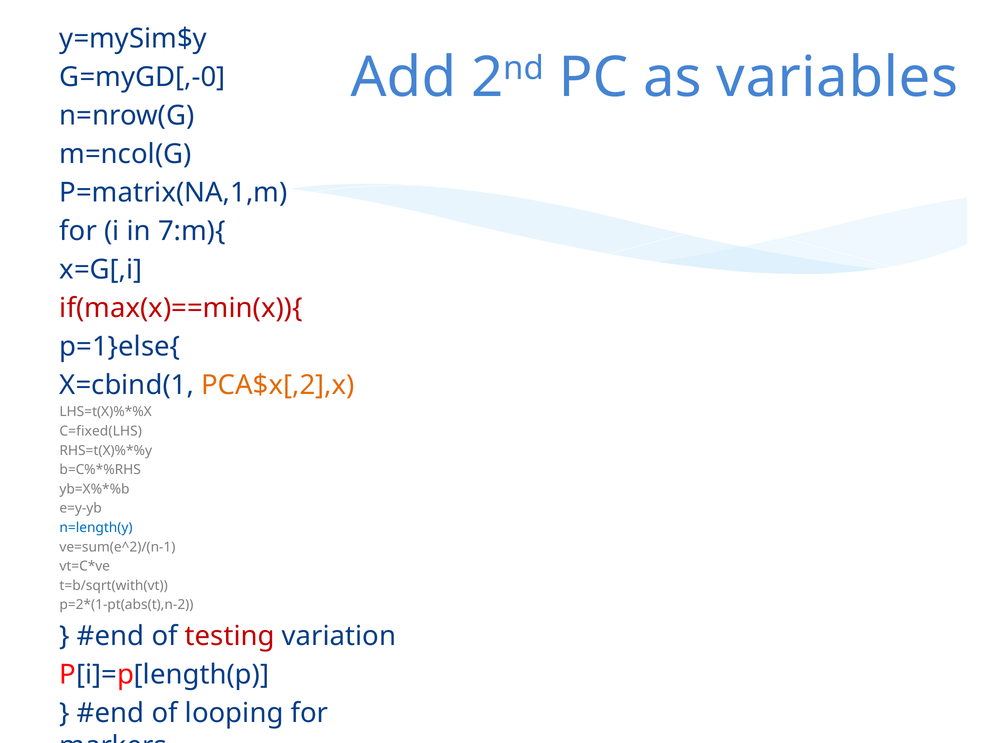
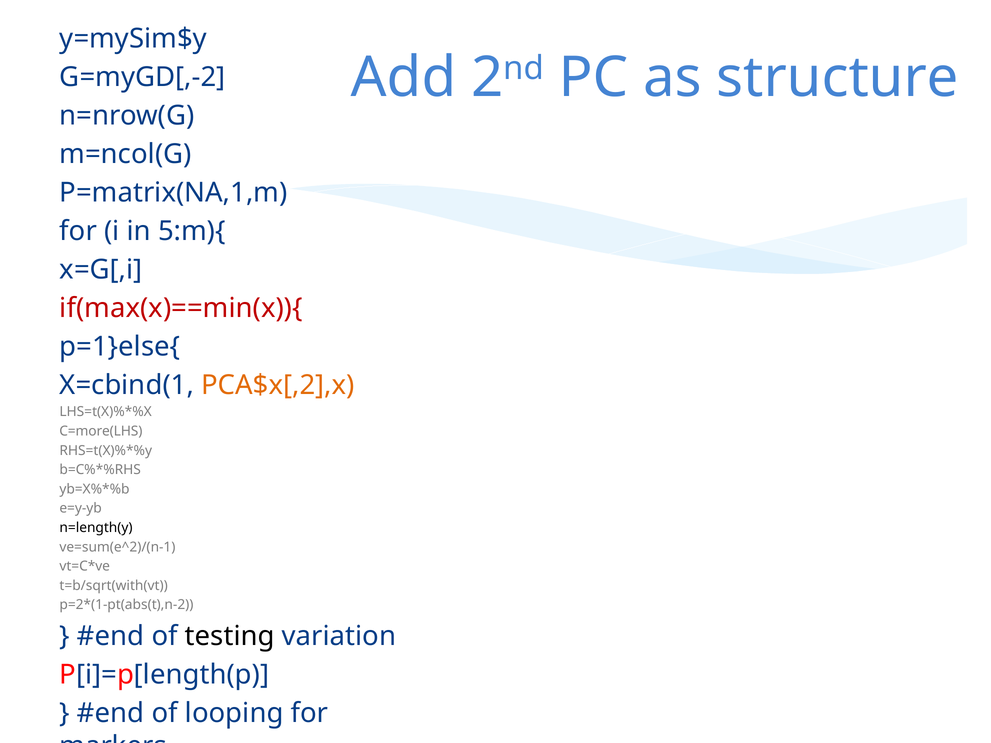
variables: variables -> structure
G=myGD[,-0: G=myGD[,-0 -> G=myGD[,-2
7:m){: 7:m){ -> 5:m){
C=fixed(LHS: C=fixed(LHS -> C=more(LHS
n=length(y colour: blue -> black
testing colour: red -> black
